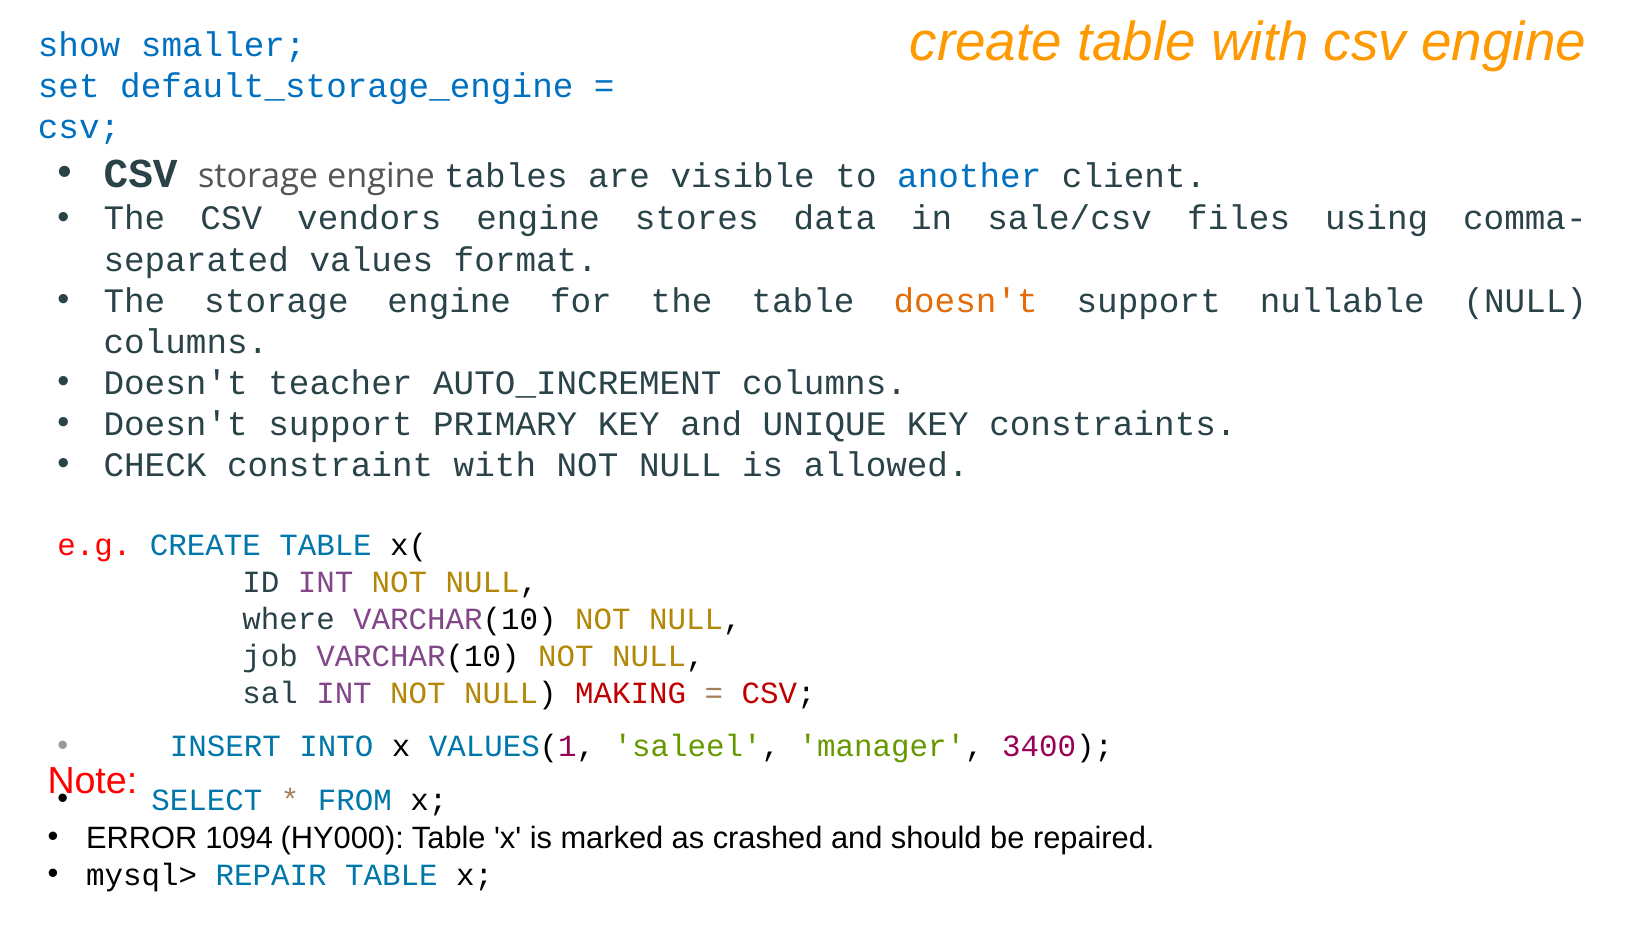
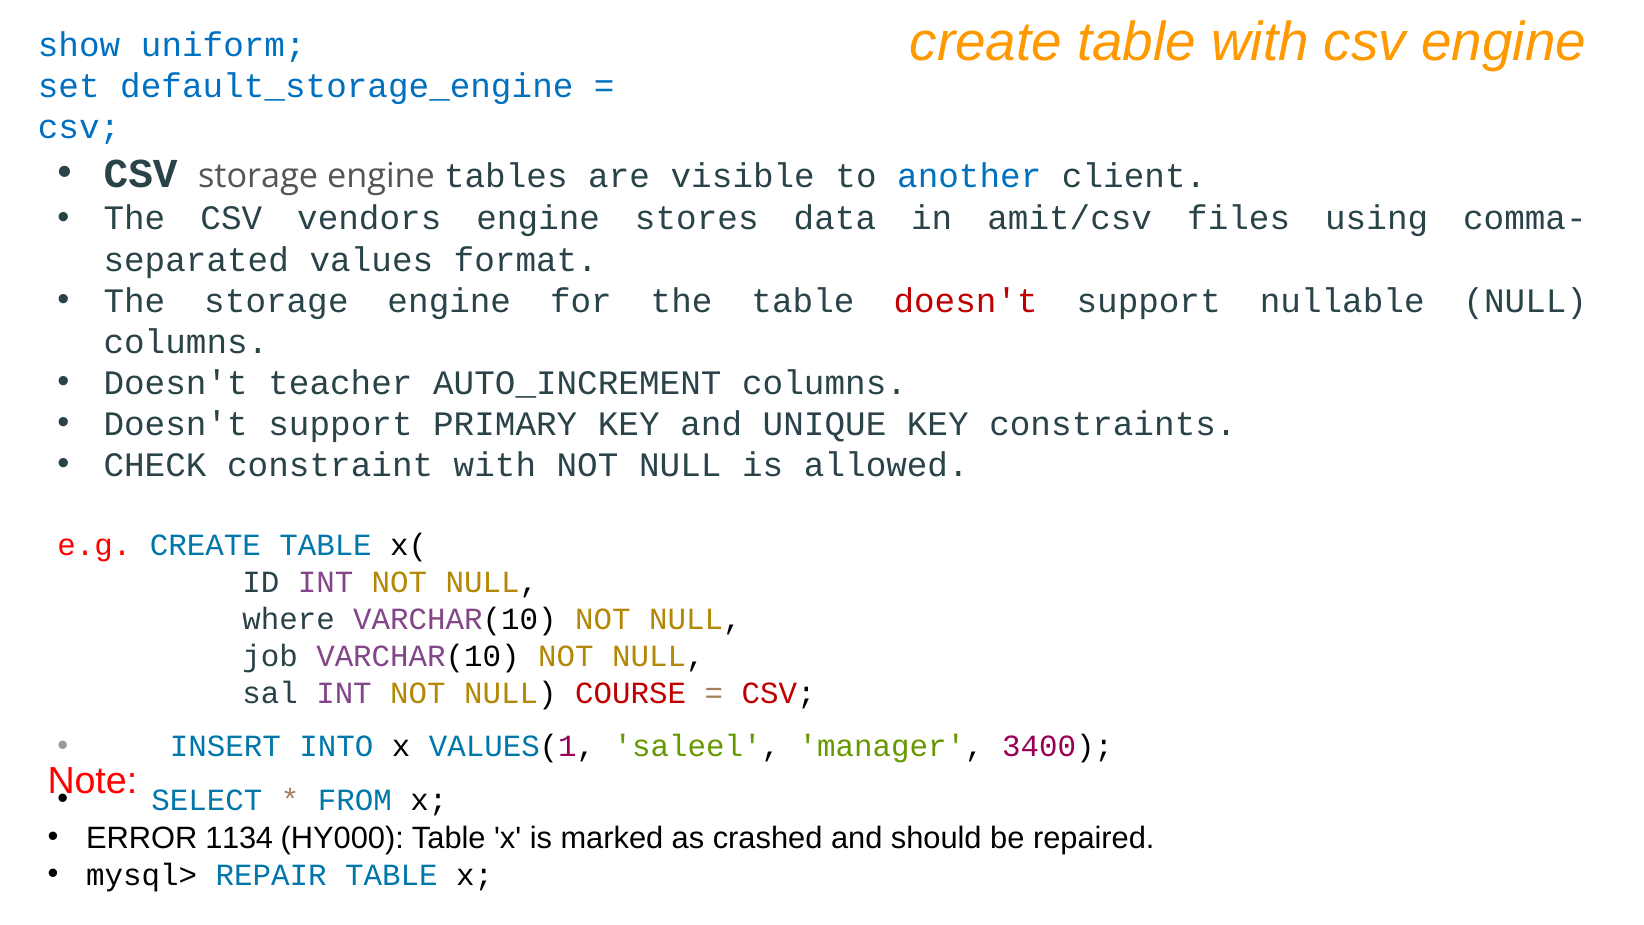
smaller: smaller -> uniform
sale/csv: sale/csv -> amit/csv
doesn't at (966, 301) colour: orange -> red
MAKING: MAKING -> COURSE
1094: 1094 -> 1134
